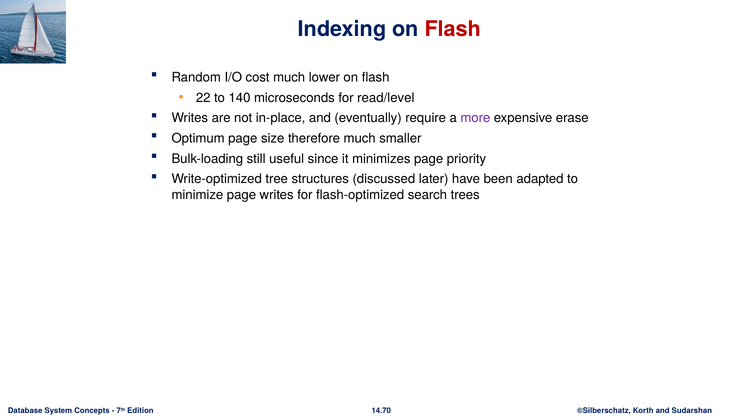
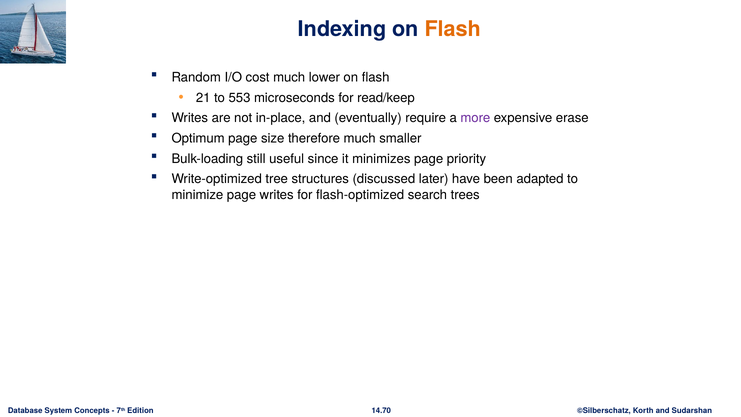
Flash at (453, 29) colour: red -> orange
22: 22 -> 21
140: 140 -> 553
read/level: read/level -> read/keep
